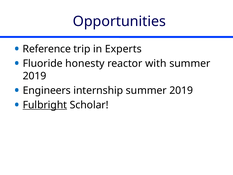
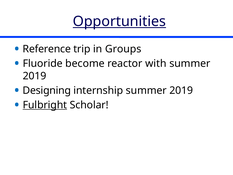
Opportunities underline: none -> present
Experts: Experts -> Groups
honesty: honesty -> become
Engineers: Engineers -> Designing
